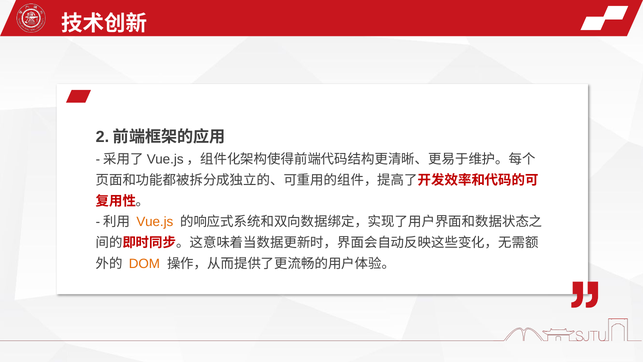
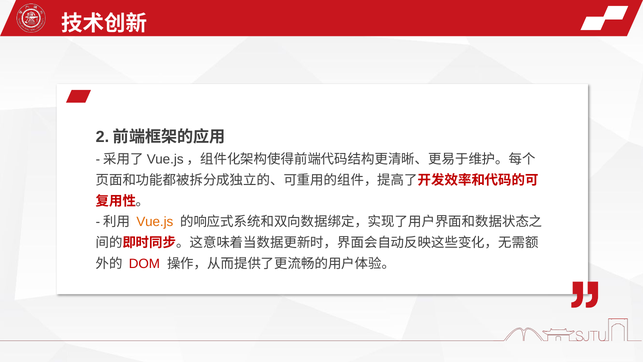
DOM colour: orange -> red
